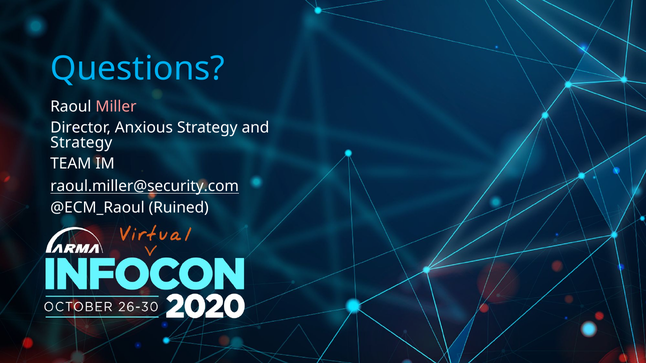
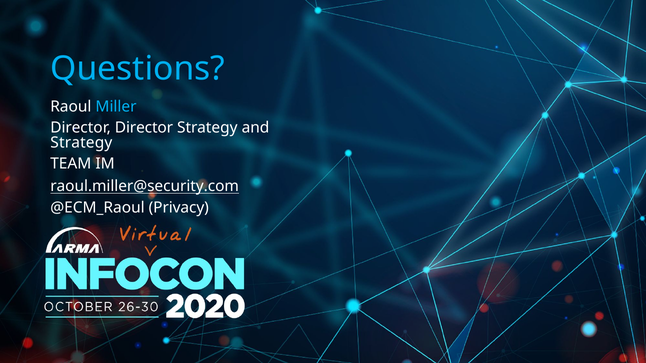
Miller colour: pink -> light blue
Director Anxious: Anxious -> Director
Ruined: Ruined -> Privacy
